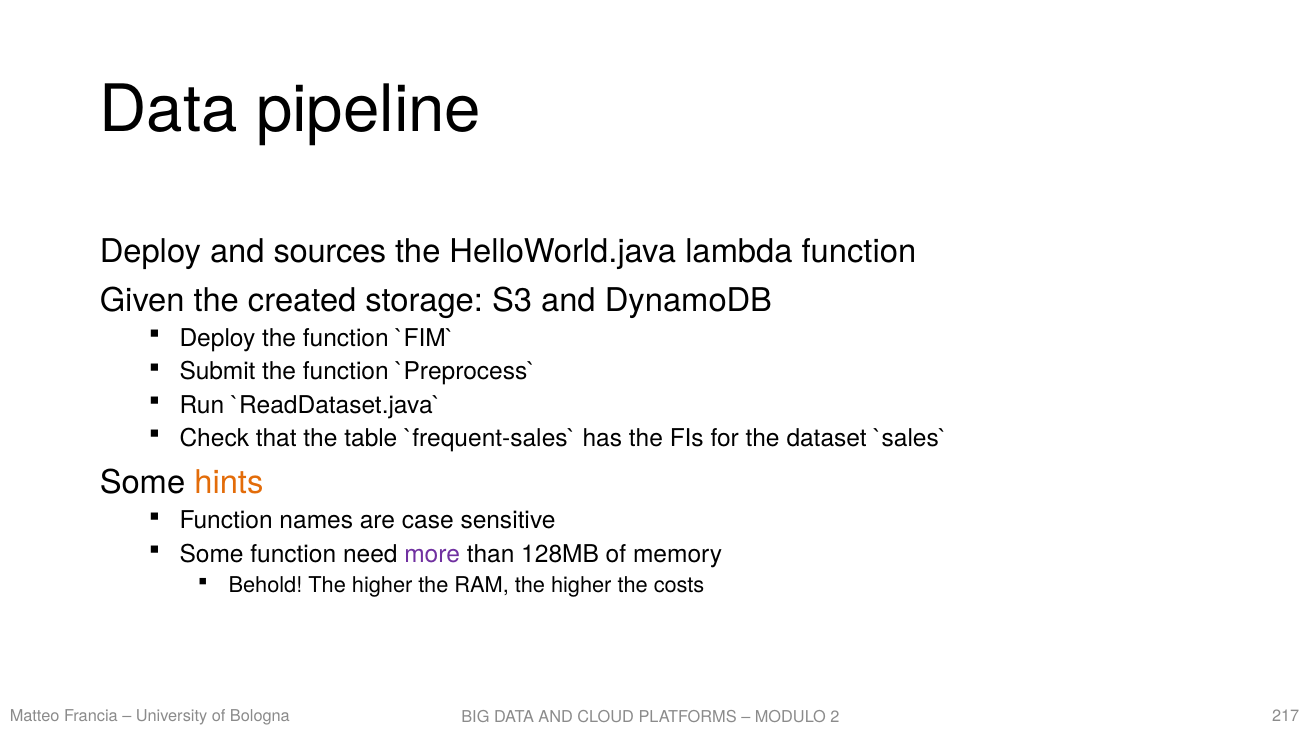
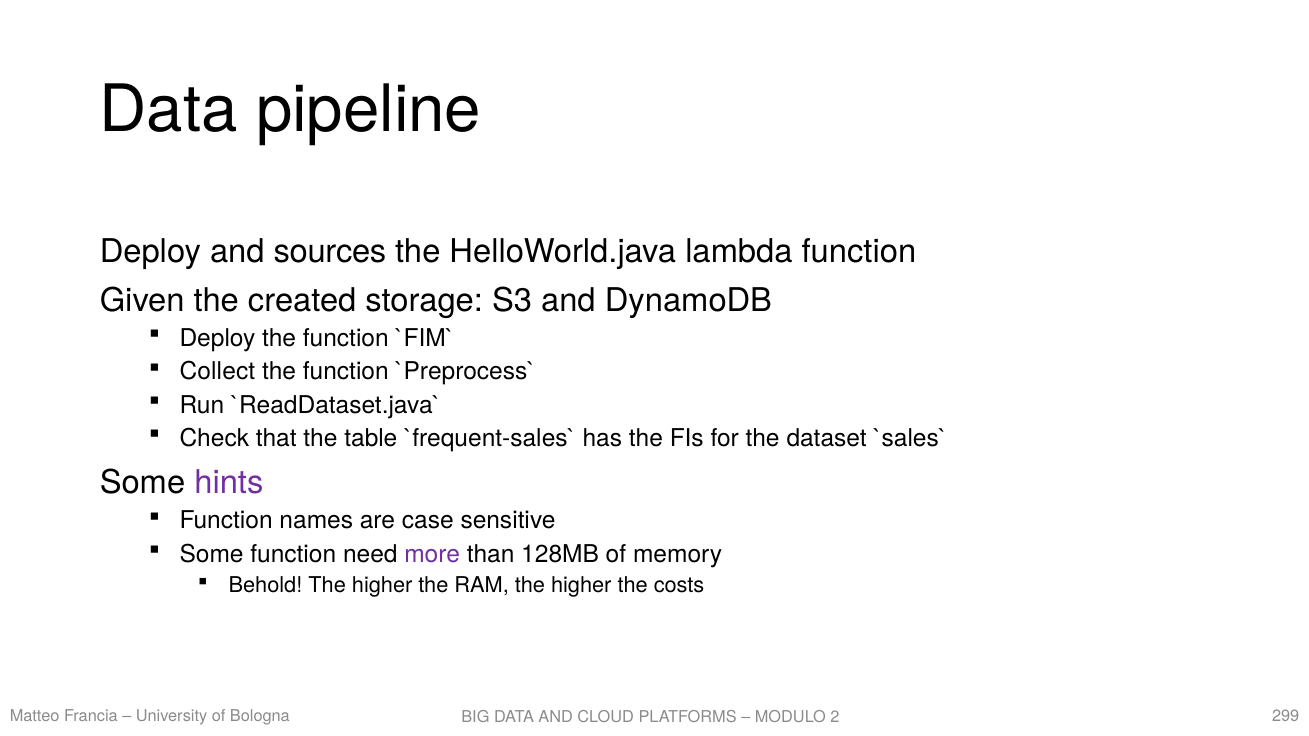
Submit: Submit -> Collect
hints colour: orange -> purple
217: 217 -> 299
